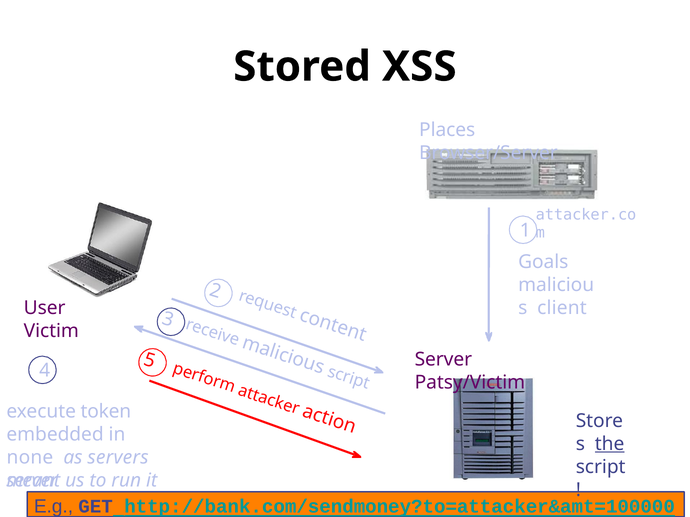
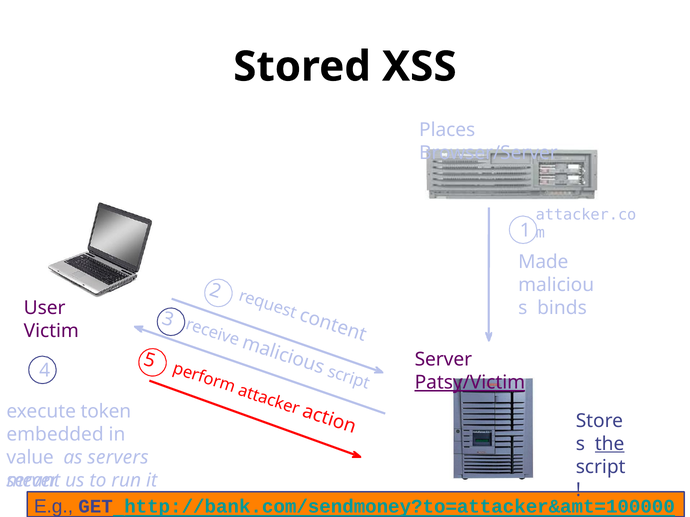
Goals: Goals -> Made
client: client -> binds
Patsy/Victim underline: none -> present
none: none -> value
